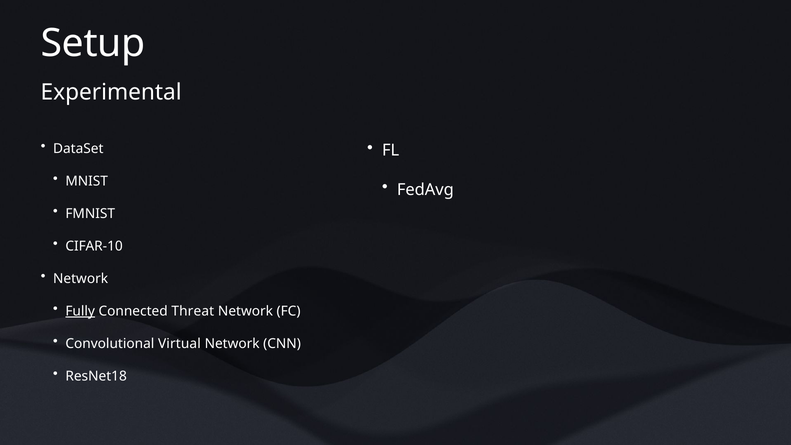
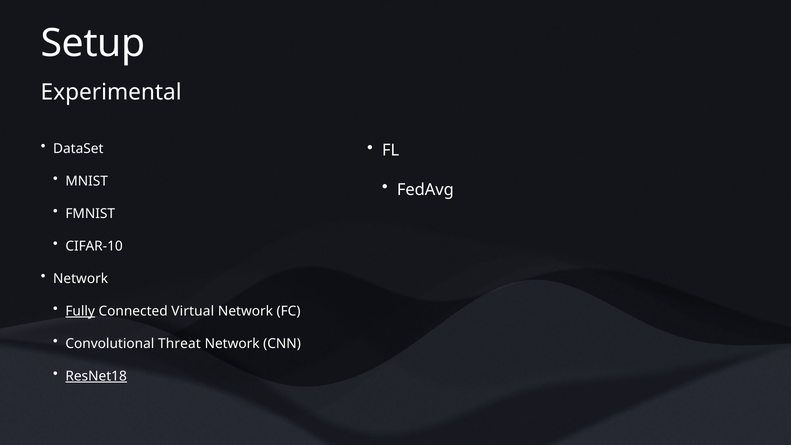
Threat: Threat -> Virtual
Virtual: Virtual -> Threat
ResNet18 underline: none -> present
